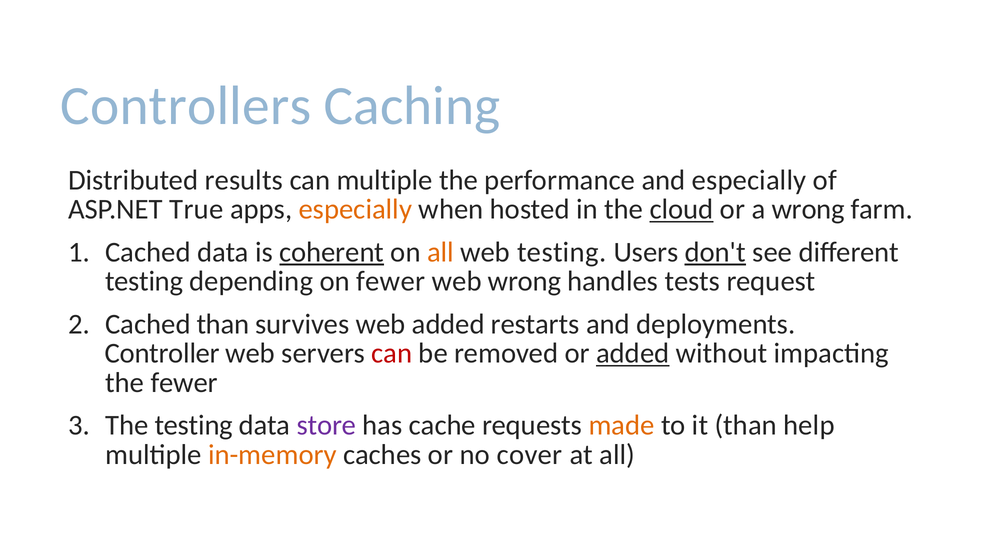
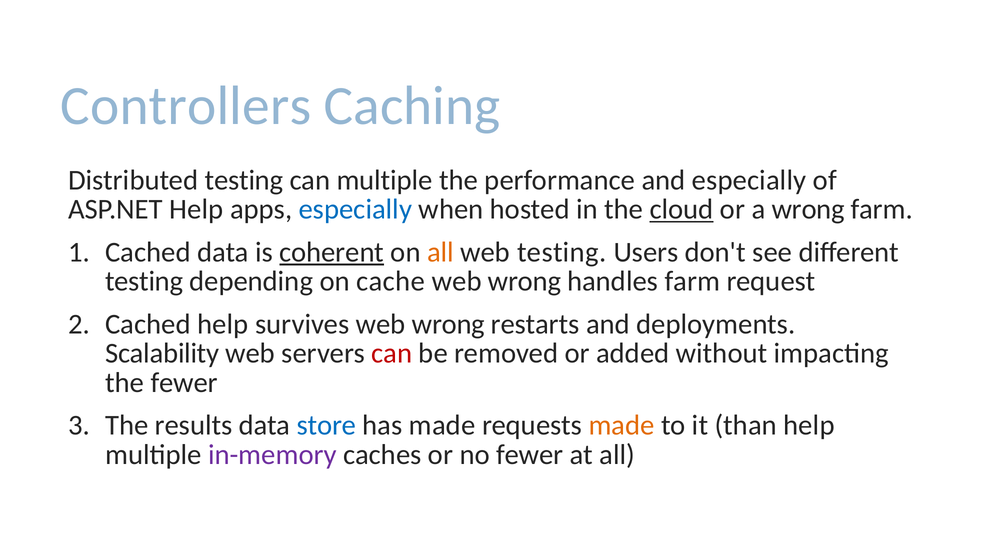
Distributed results: results -> testing
ASP.NET True: True -> Help
especially at (355, 209) colour: orange -> blue
don't underline: present -> none
on fewer: fewer -> cache
handles tests: tests -> farm
Cached than: than -> help
survives web added: added -> wrong
Controller: Controller -> Scalability
added at (633, 353) underline: present -> none
The testing: testing -> results
store colour: purple -> blue
has cache: cache -> made
in-memory colour: orange -> purple
no cover: cover -> fewer
